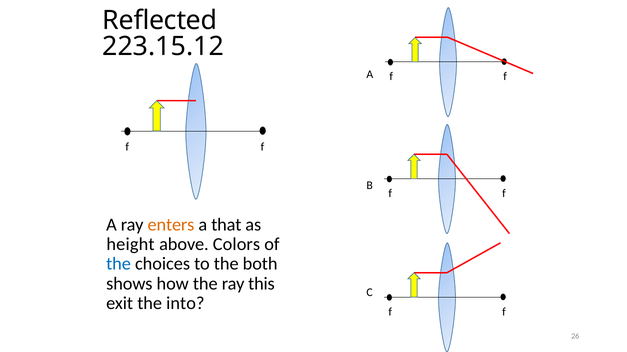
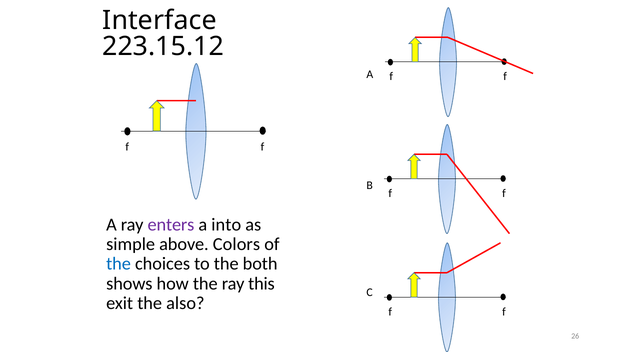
Reflected: Reflected -> Interface
enters colour: orange -> purple
that: that -> into
height: height -> simple
into: into -> also
